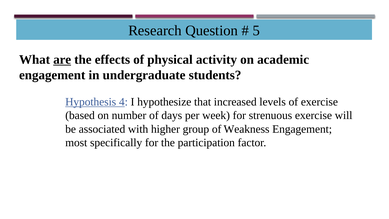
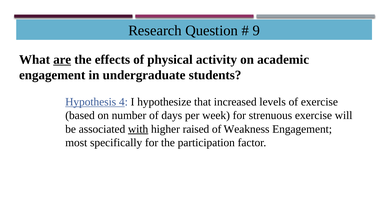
5: 5 -> 9
with underline: none -> present
group: group -> raised
